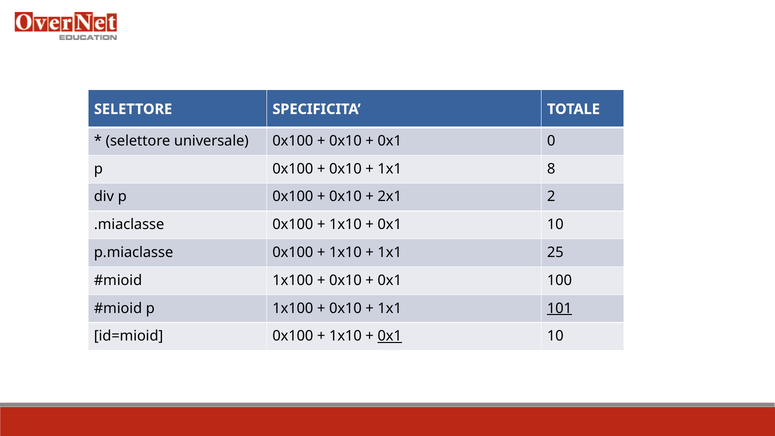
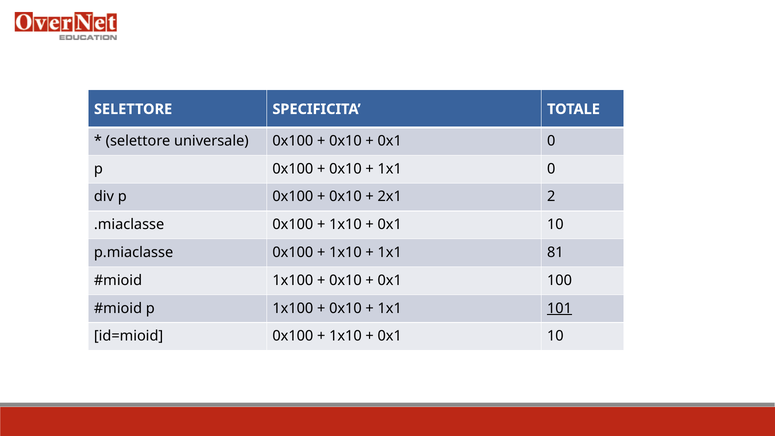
1x1 8: 8 -> 0
25: 25 -> 81
0x1 at (390, 336) underline: present -> none
